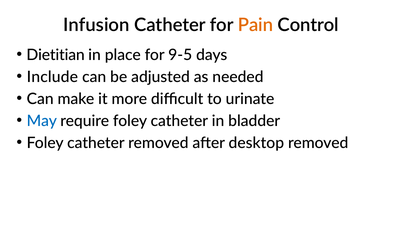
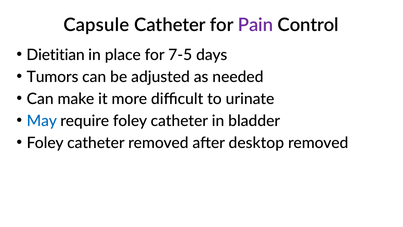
Infusion: Infusion -> Capsule
Pain colour: orange -> purple
9-5: 9-5 -> 7-5
Include: Include -> Tumors
